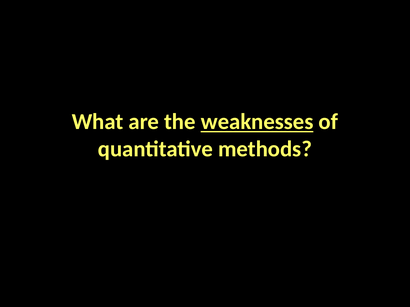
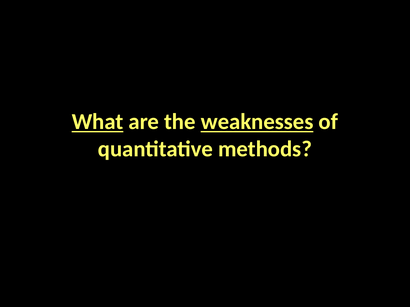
What underline: none -> present
